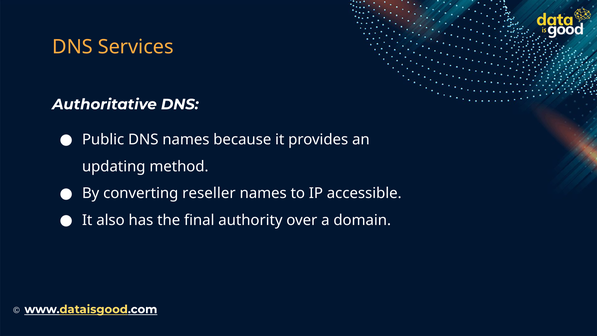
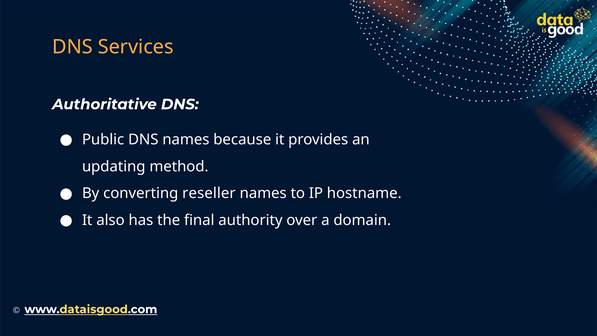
accessible: accessible -> hostname
